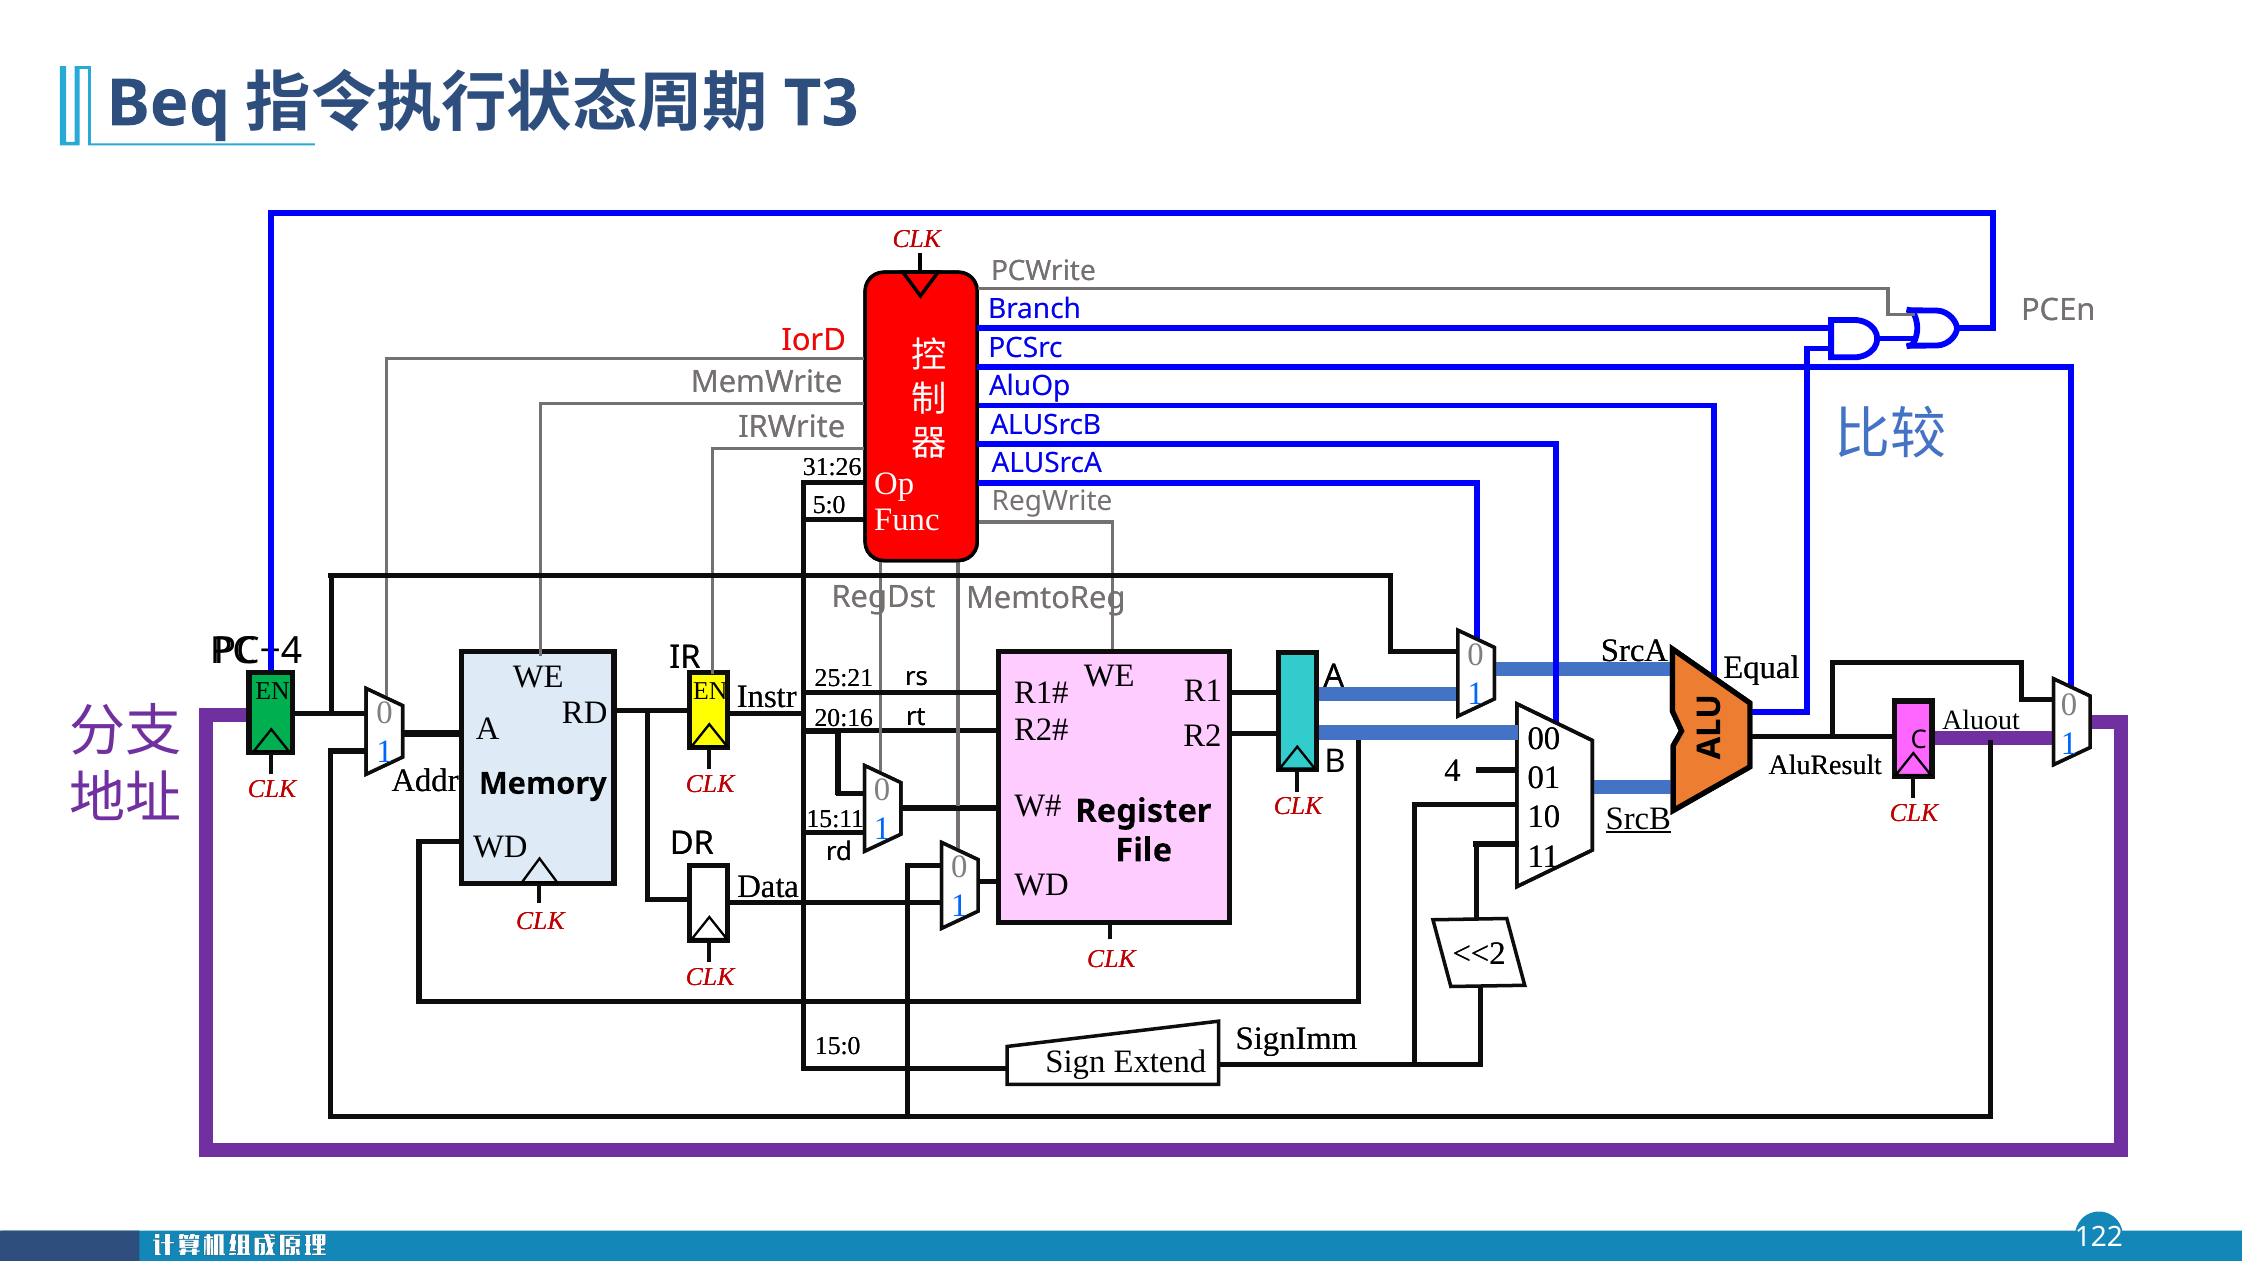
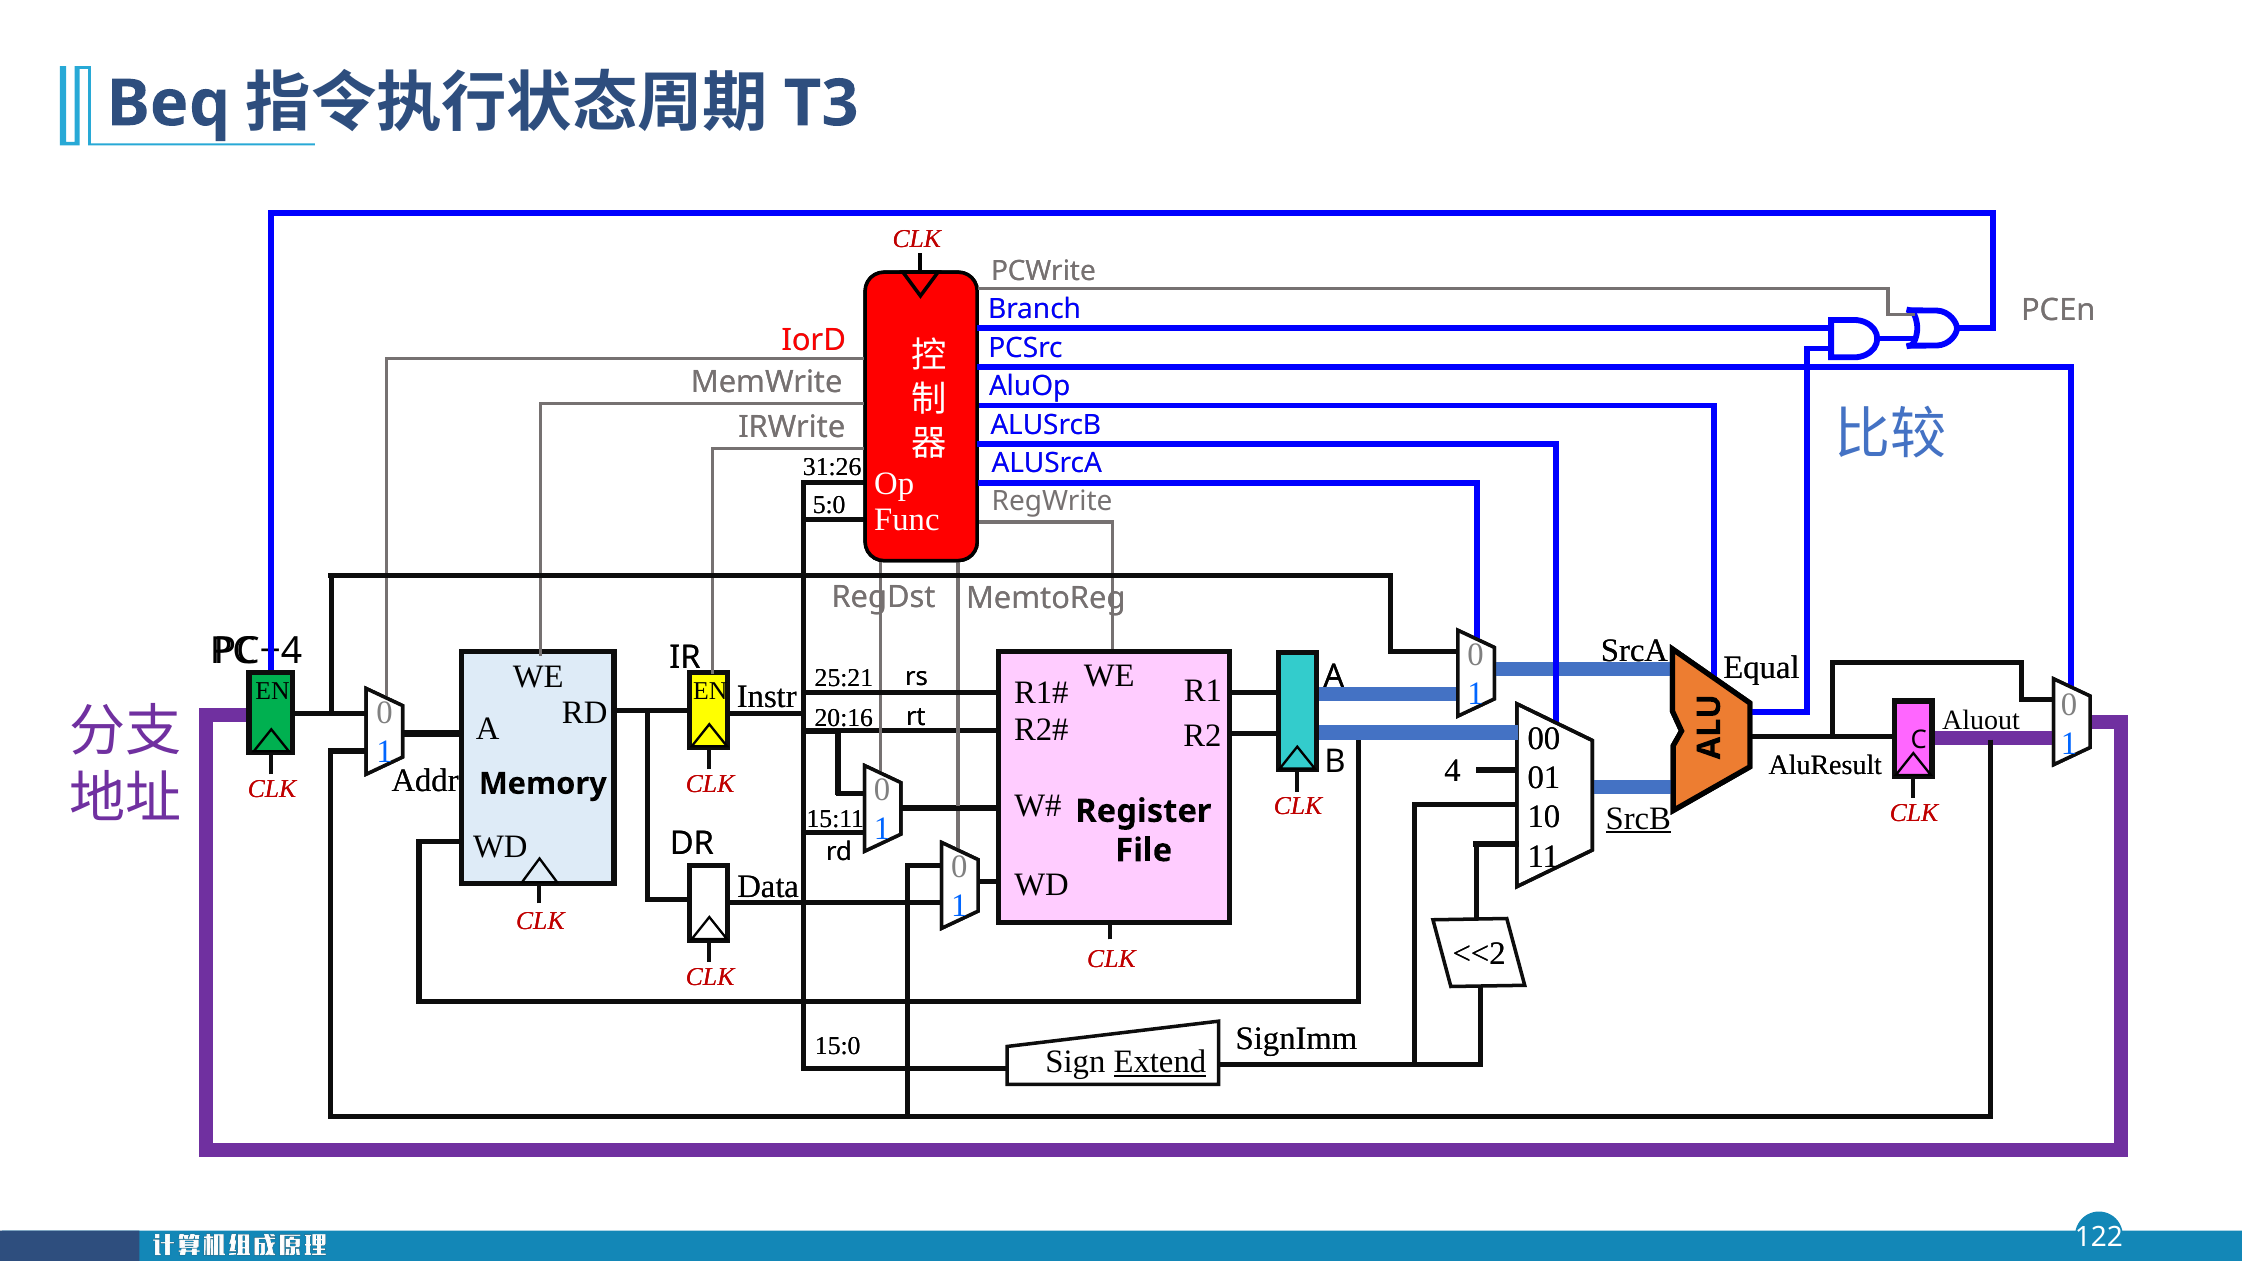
Extend underline: none -> present
